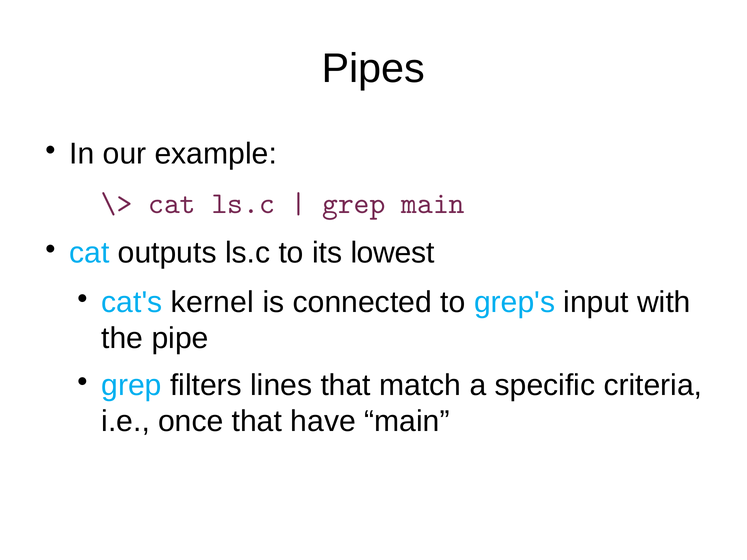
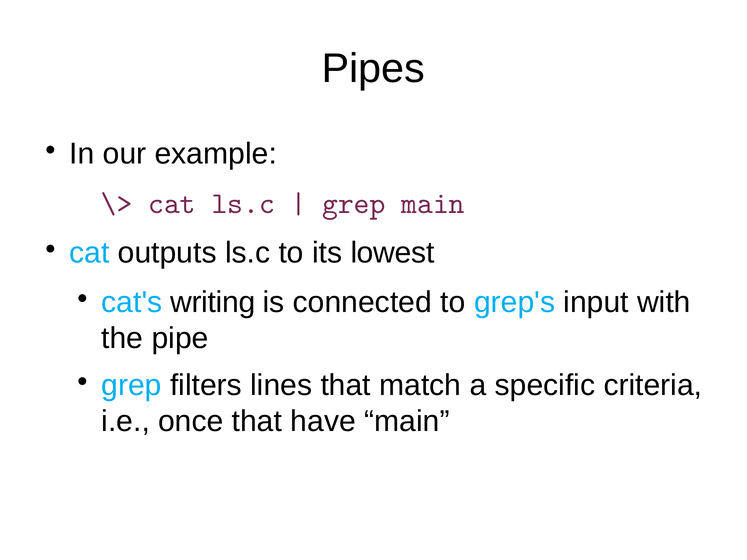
kernel: kernel -> writing
